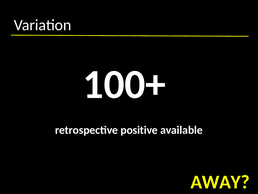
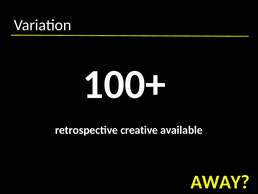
positive: positive -> creative
